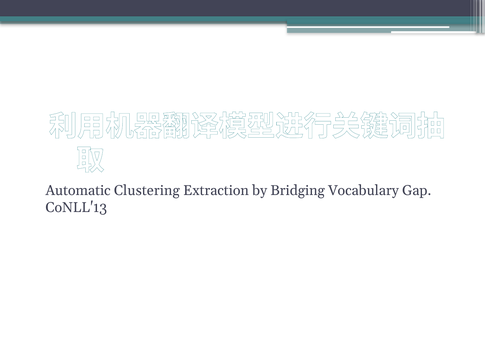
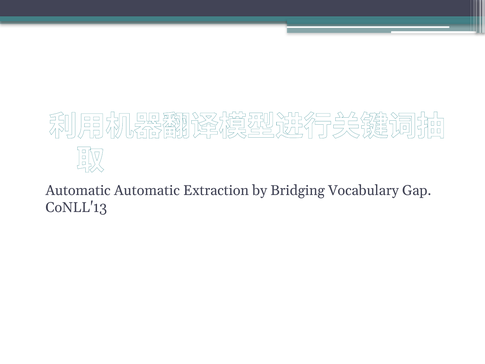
Automatic Clustering: Clustering -> Automatic
